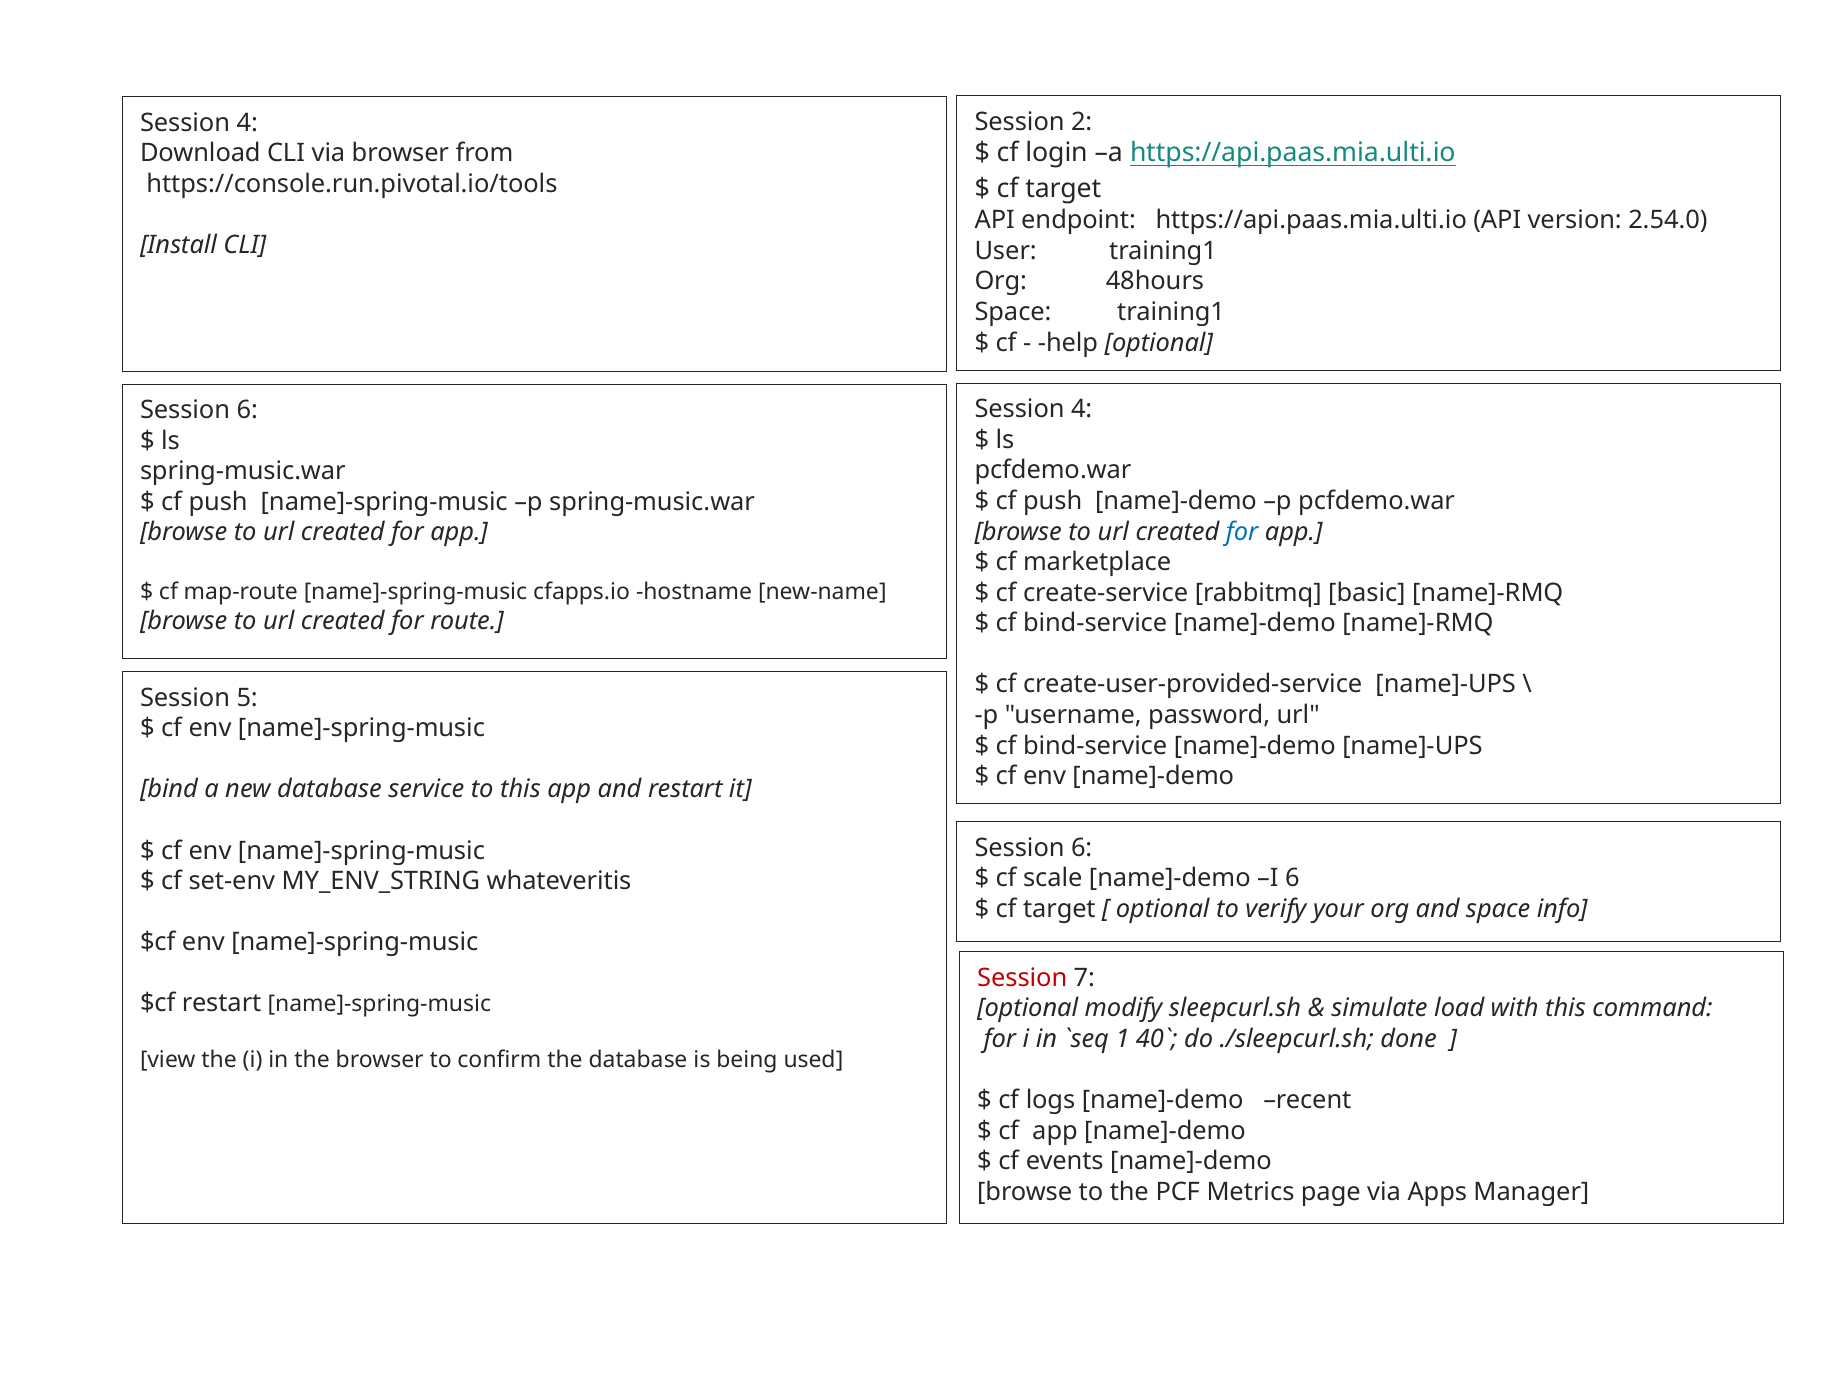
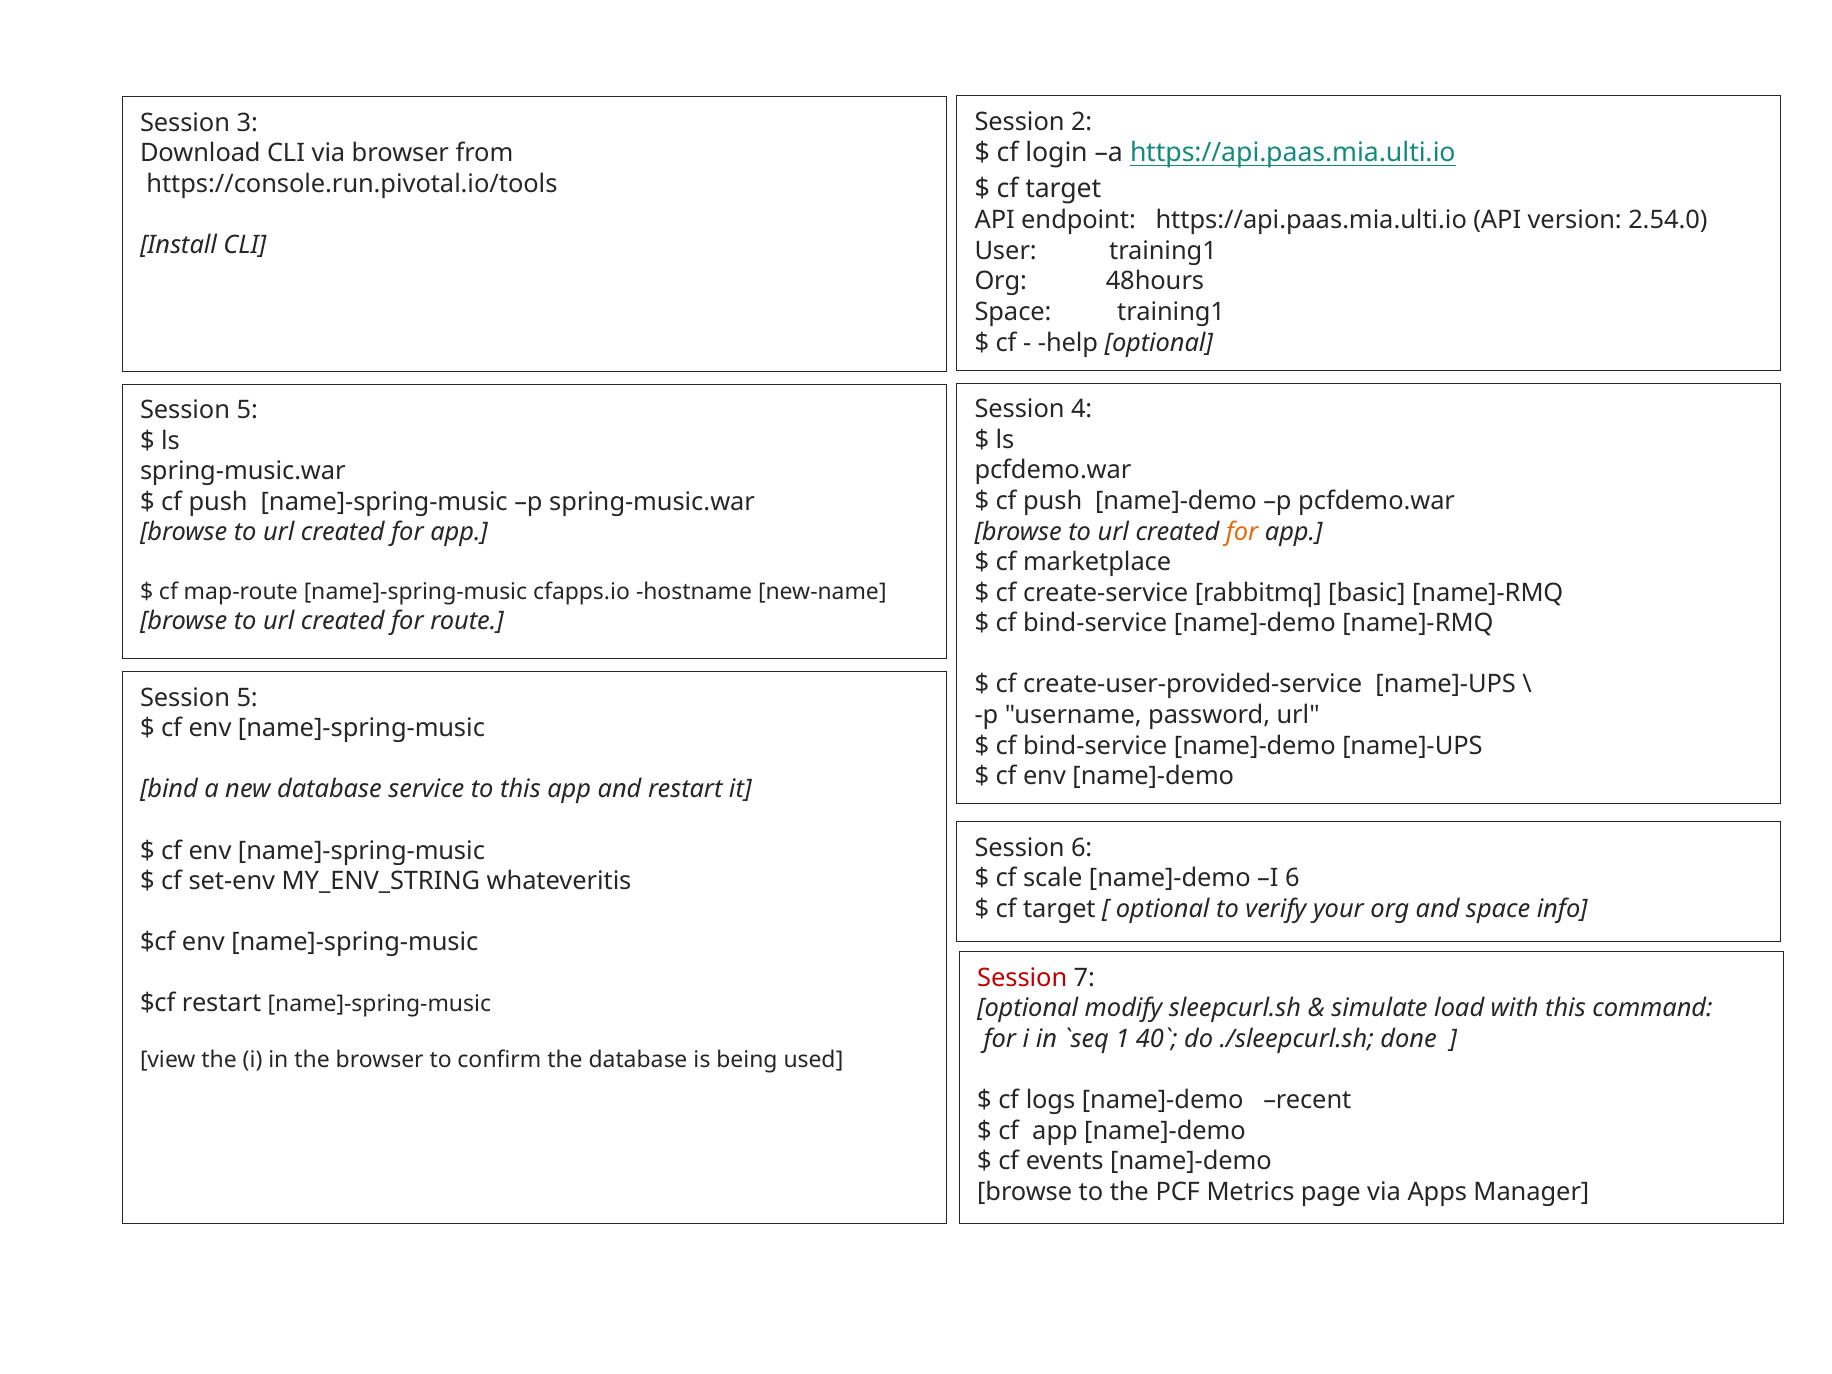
4 at (247, 123): 4 -> 3
6 at (247, 410): 6 -> 5
for at (1242, 532) colour: blue -> orange
